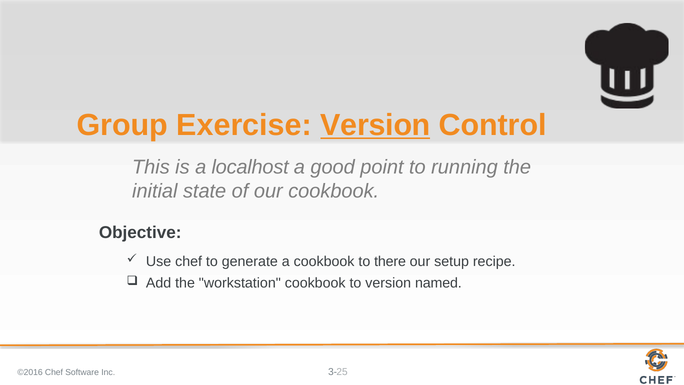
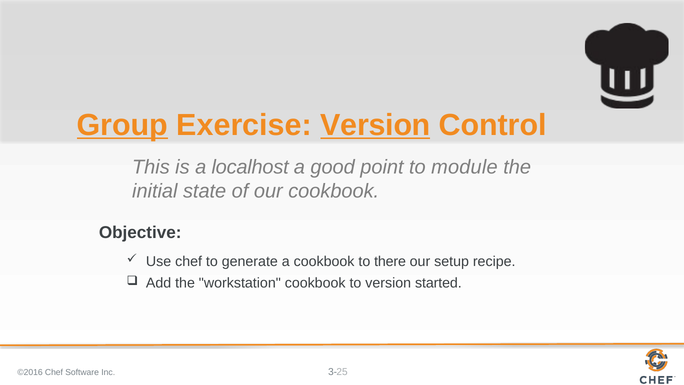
Group underline: none -> present
running: running -> module
named: named -> started
